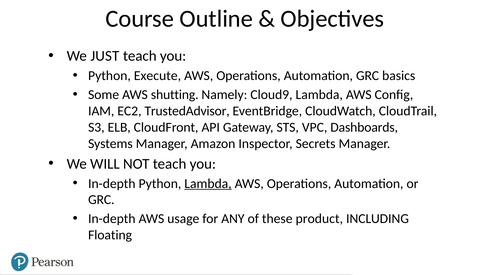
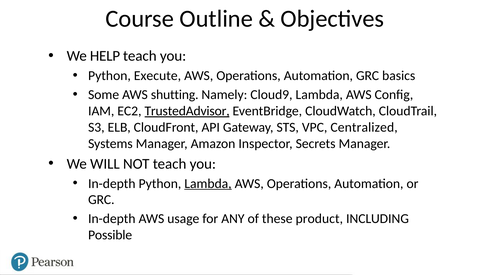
JUST: JUST -> HELP
TrustedAdvisor underline: none -> present
Dashboards: Dashboards -> Centralized
Floating: Floating -> Possible
